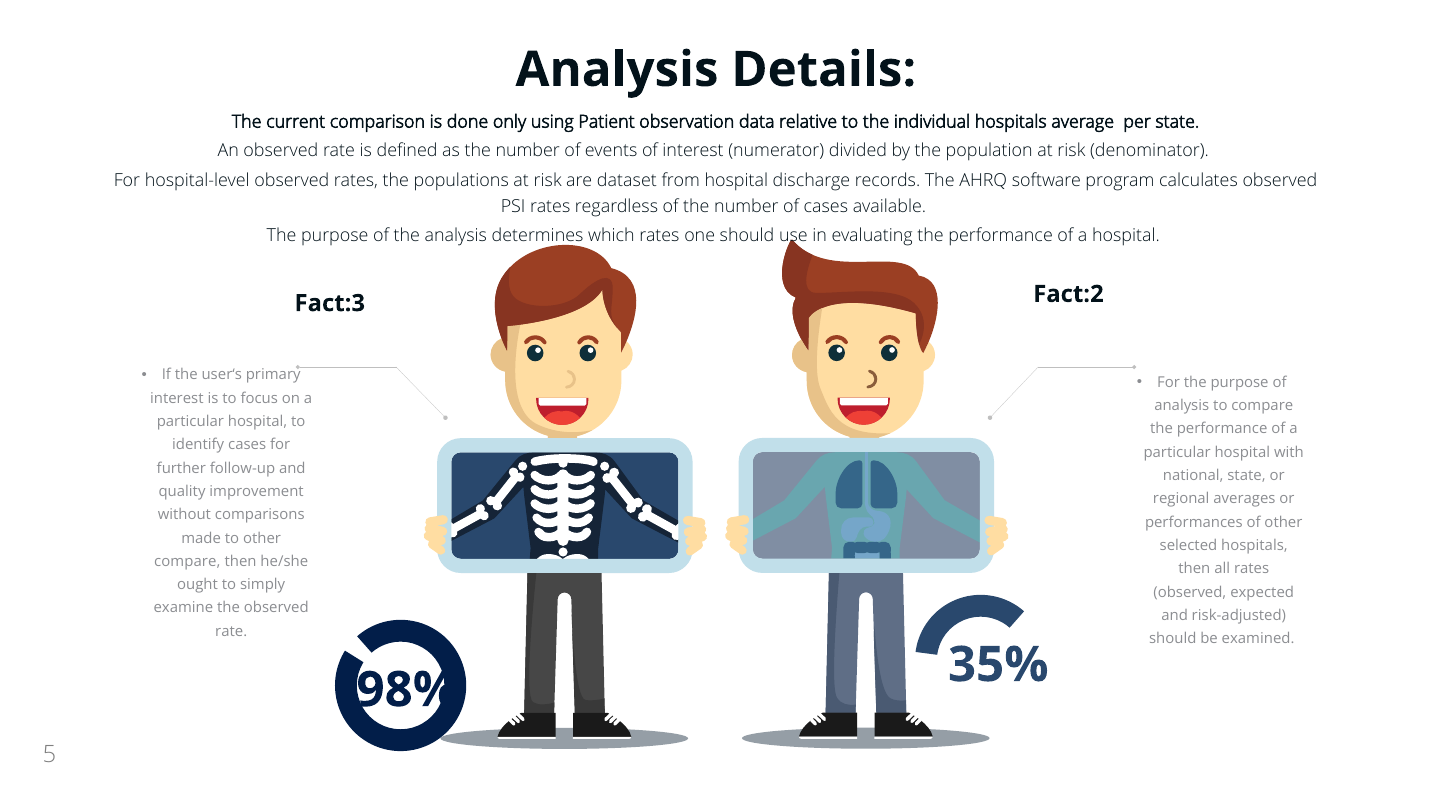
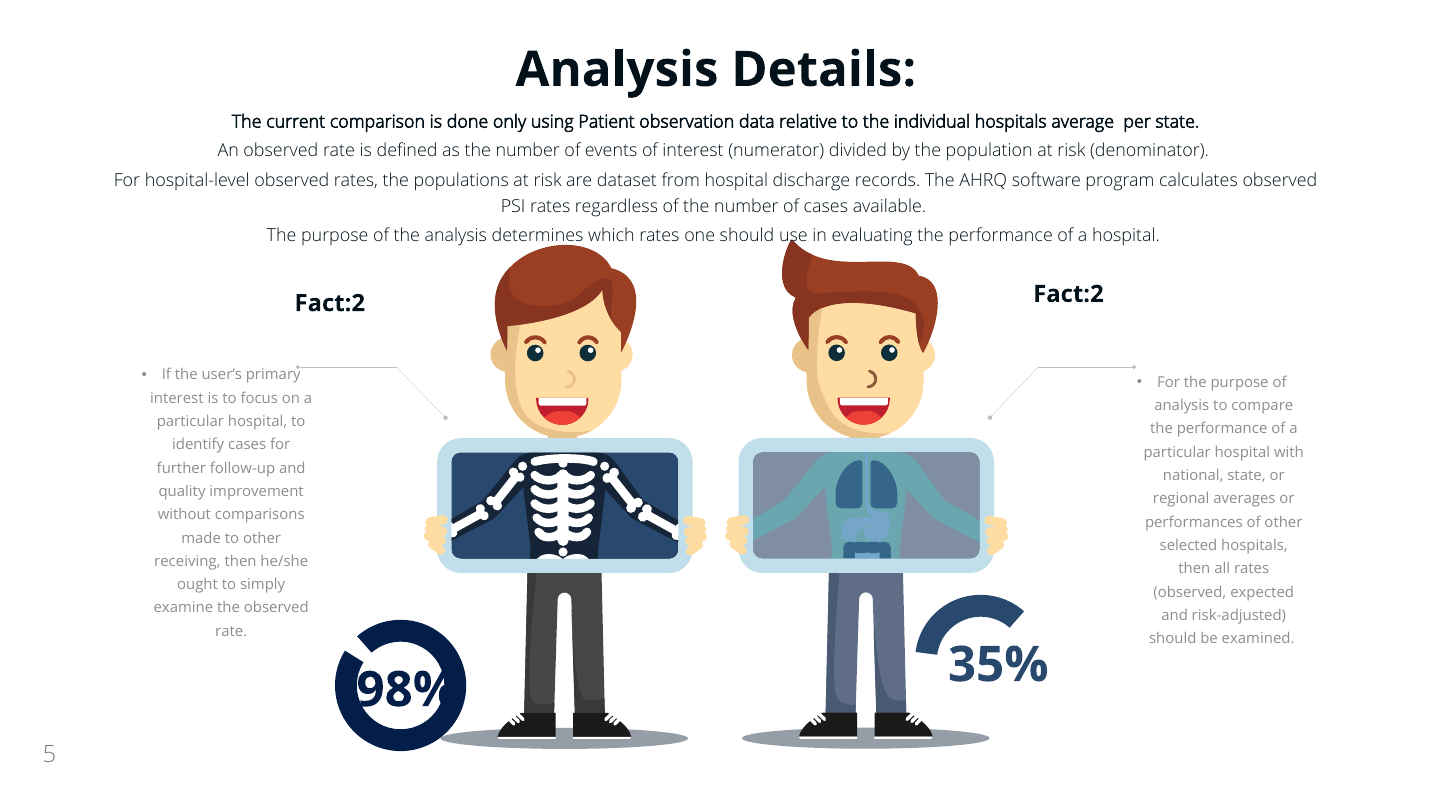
Fact:3 at (330, 303): Fact:3 -> Fact:2
compare at (187, 561): compare -> receiving
